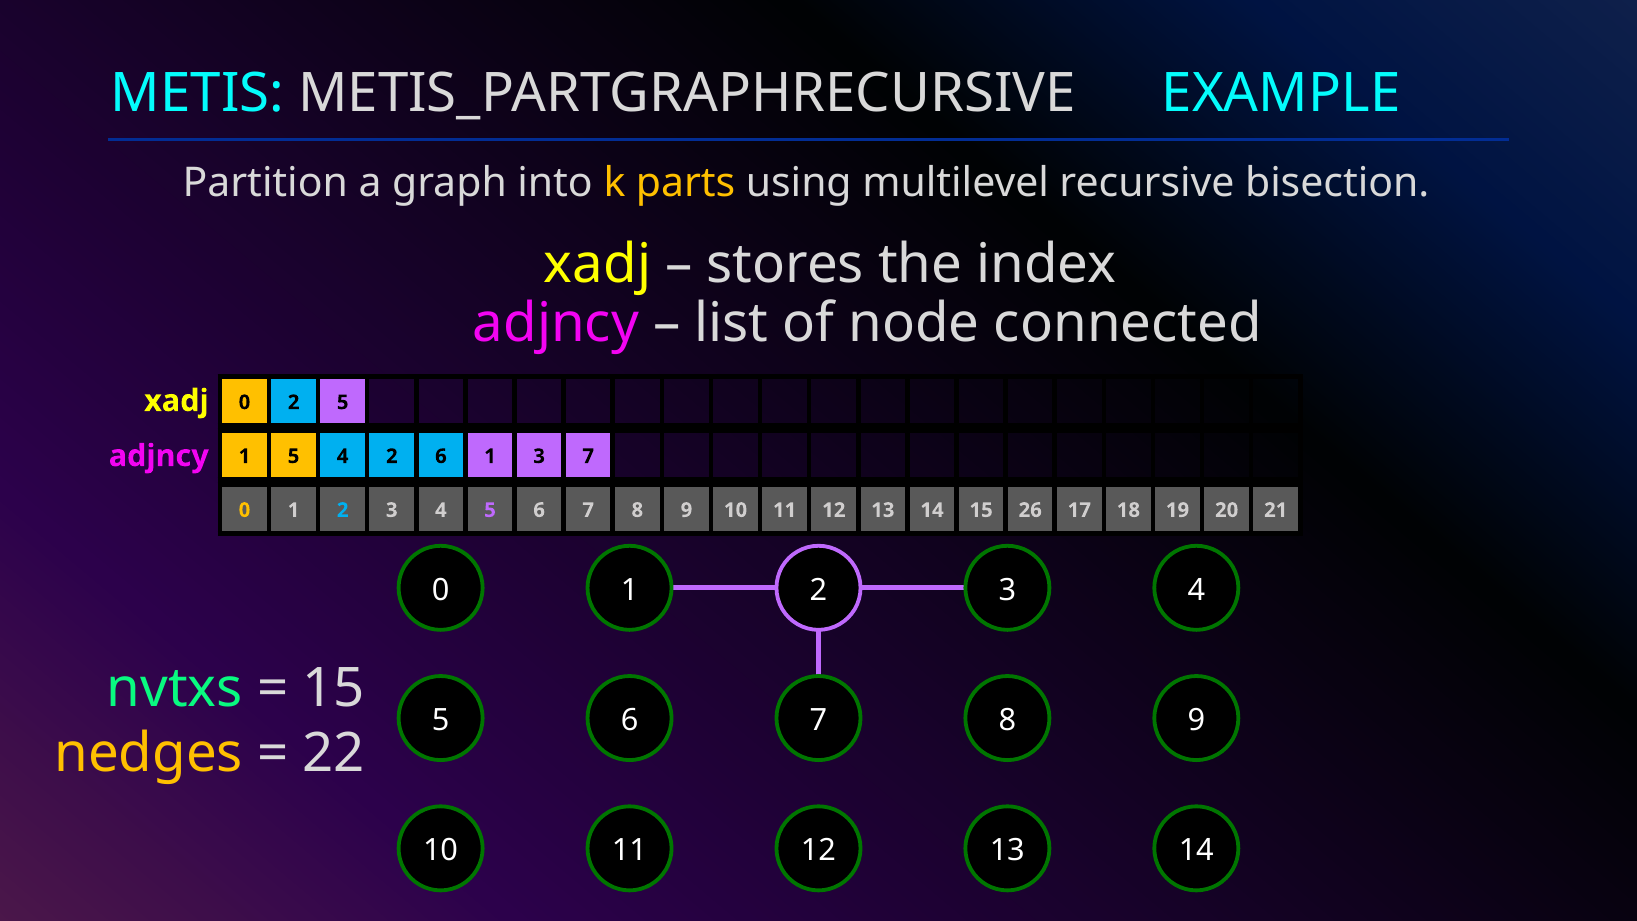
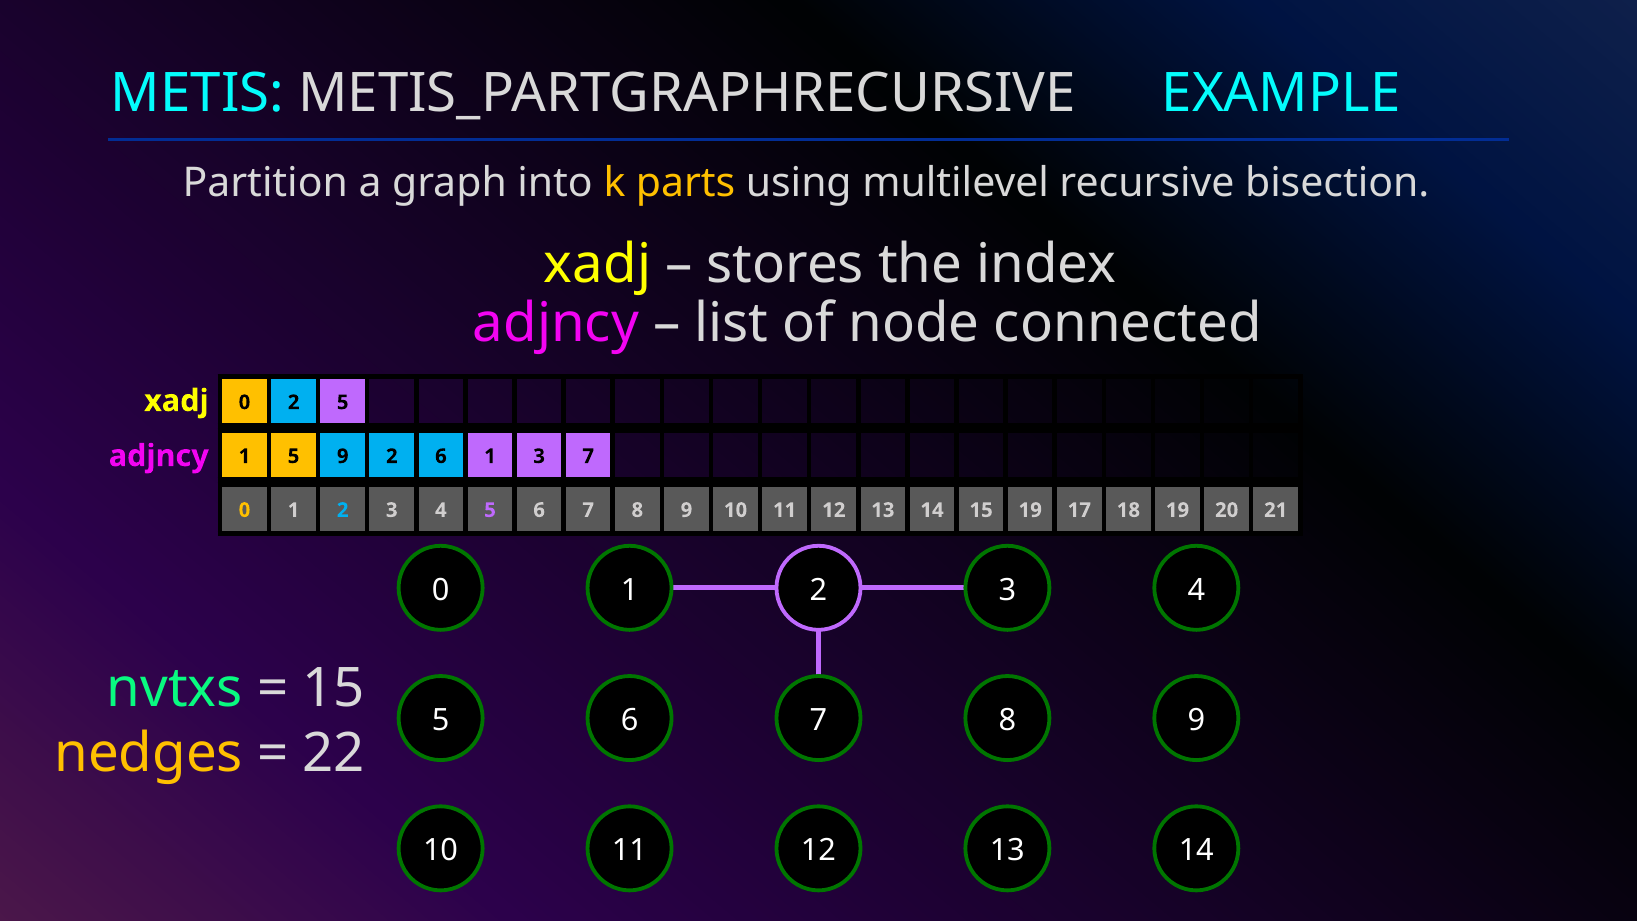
5 4: 4 -> 9
15 26: 26 -> 19
